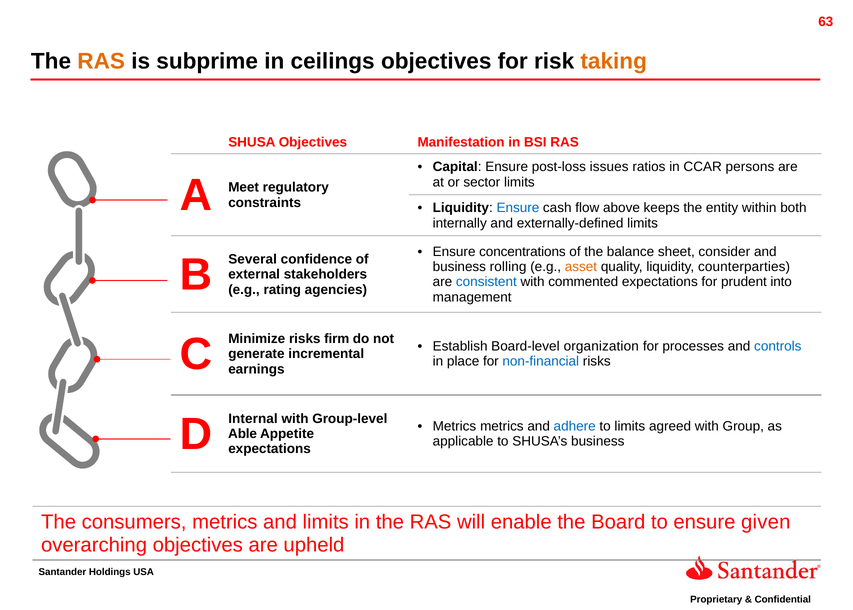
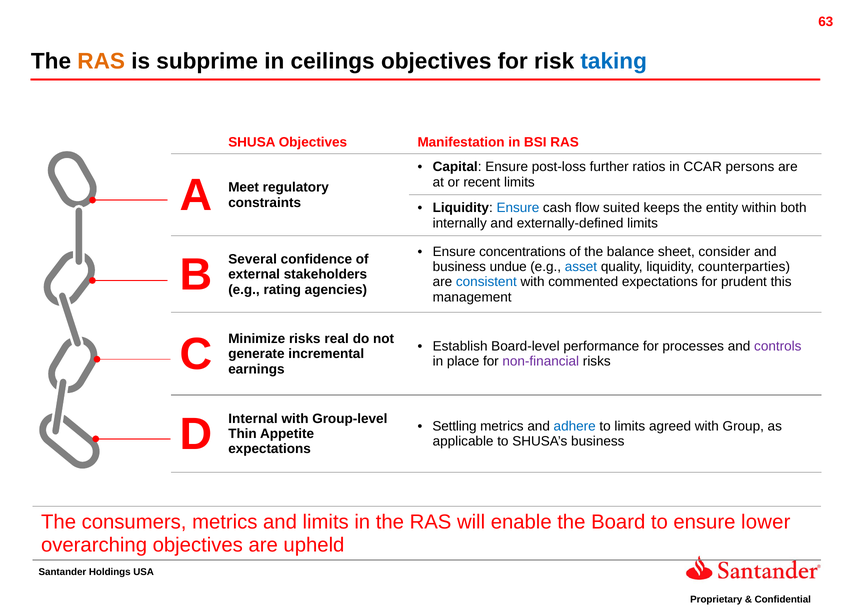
taking colour: orange -> blue
issues: issues -> further
sector: sector -> recent
above: above -> suited
rolling: rolling -> undue
asset colour: orange -> blue
into: into -> this
firm: firm -> real
organization: organization -> performance
controls colour: blue -> purple
non-financial colour: blue -> purple
Metrics at (454, 426): Metrics -> Settling
Able: Able -> Thin
given: given -> lower
